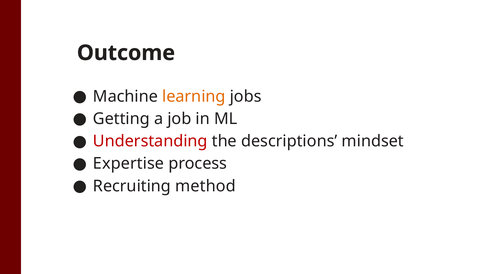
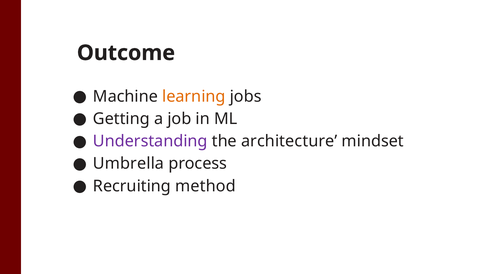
Understanding colour: red -> purple
descriptions: descriptions -> architecture
Expertise: Expertise -> Umbrella
